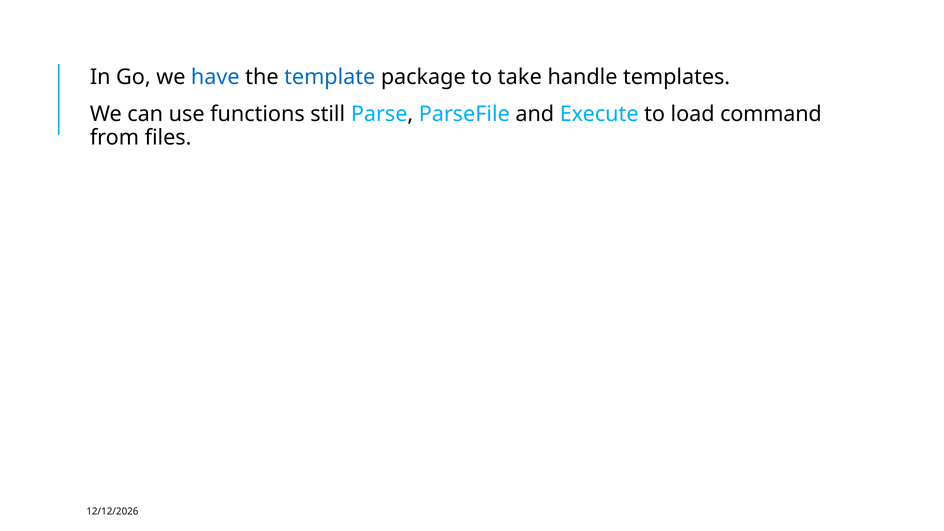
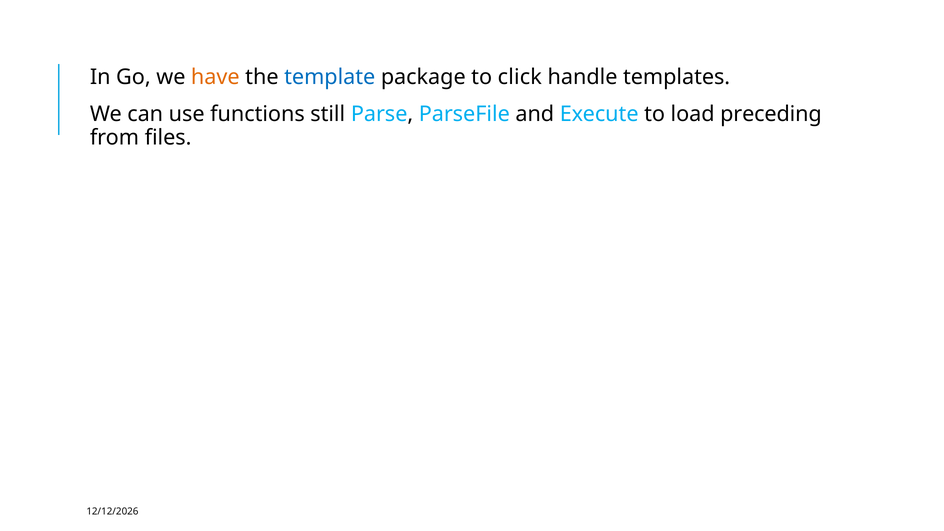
have colour: blue -> orange
take: take -> click
command: command -> preceding
